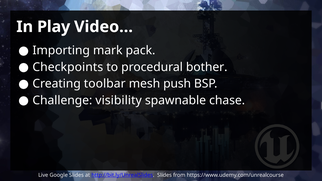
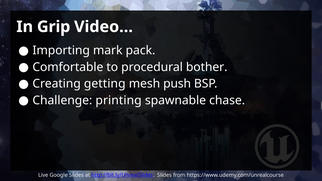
Play: Play -> Grip
Checkpoints: Checkpoints -> Comfortable
toolbar: toolbar -> getting
visibility: visibility -> printing
